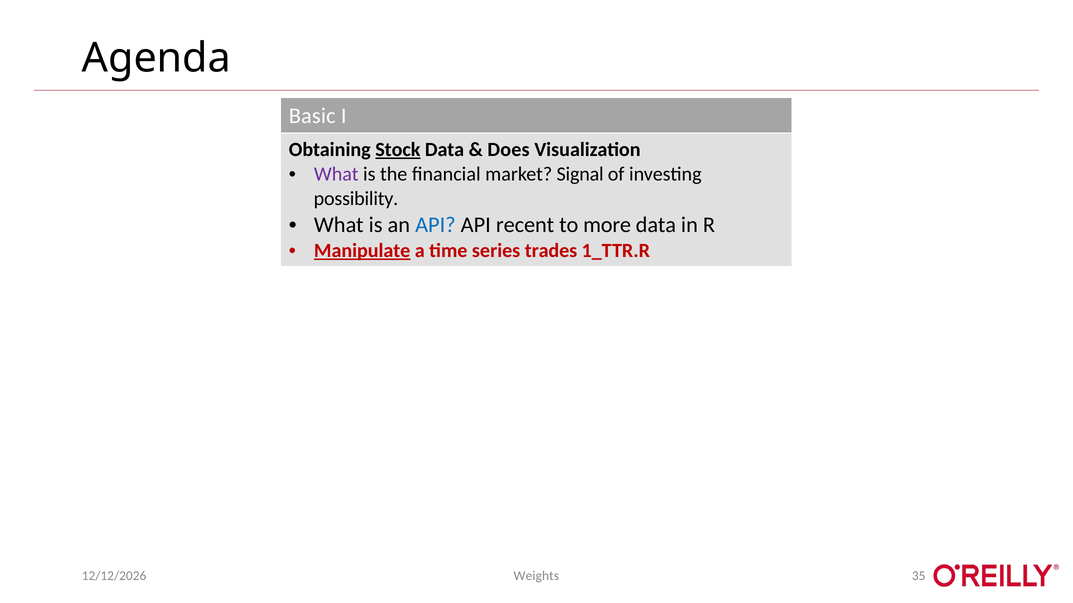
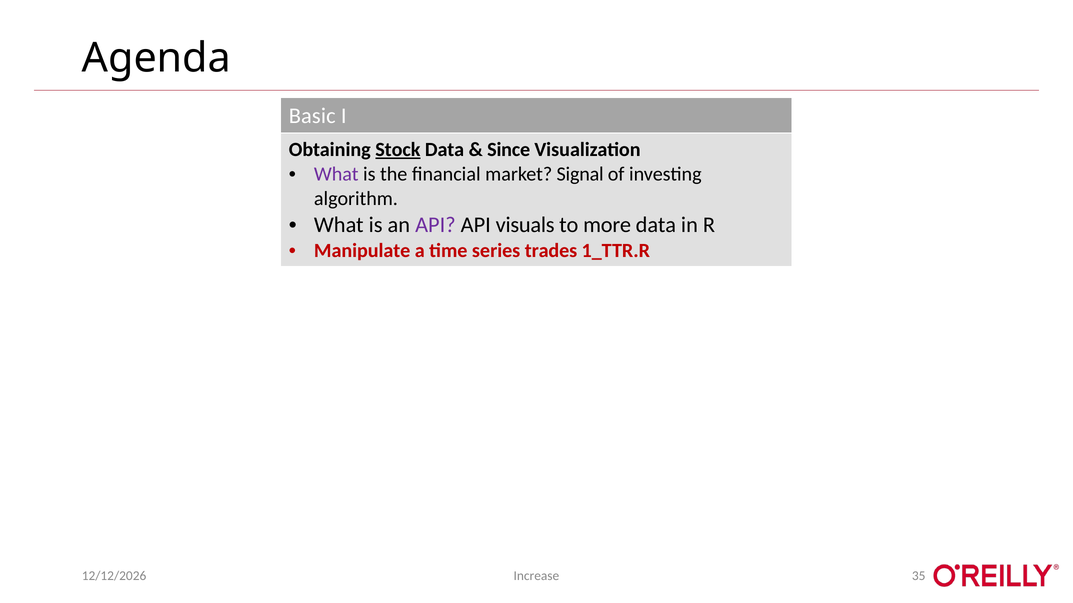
Does: Does -> Since
possibility: possibility -> algorithm
API at (435, 225) colour: blue -> purple
recent: recent -> visuals
Manipulate underline: present -> none
Weights: Weights -> Increase
